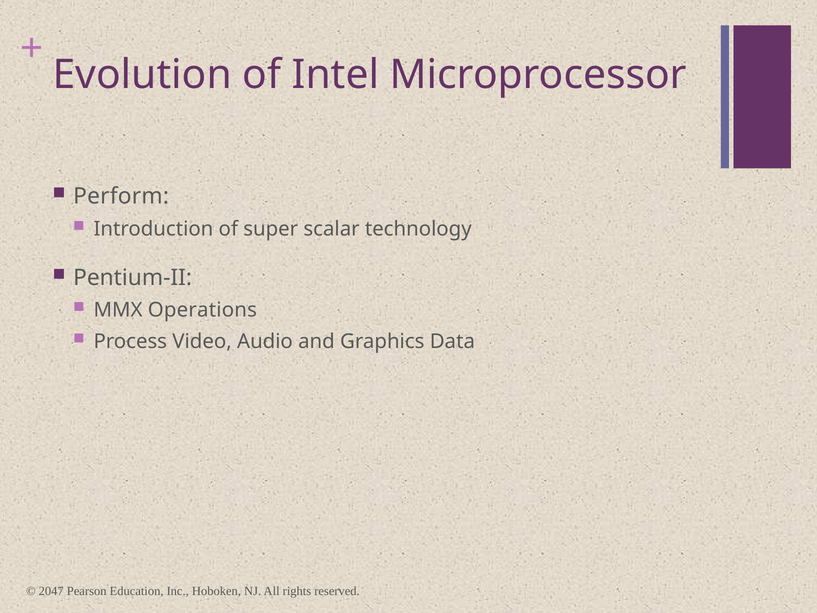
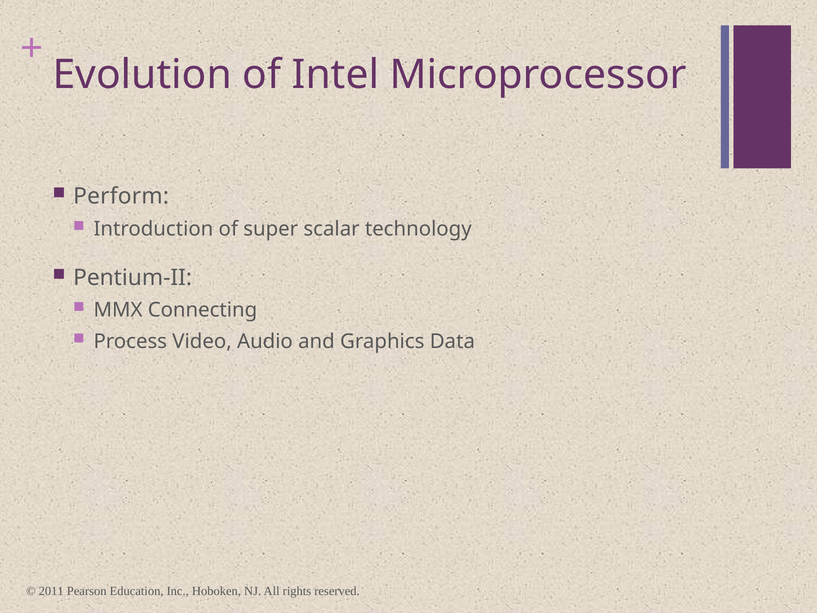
Operations: Operations -> Connecting
2047: 2047 -> 2011
